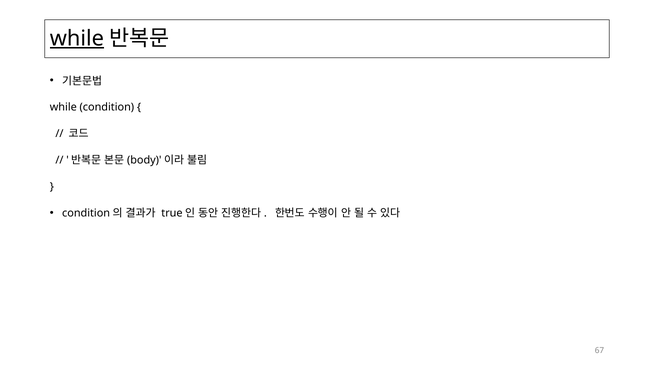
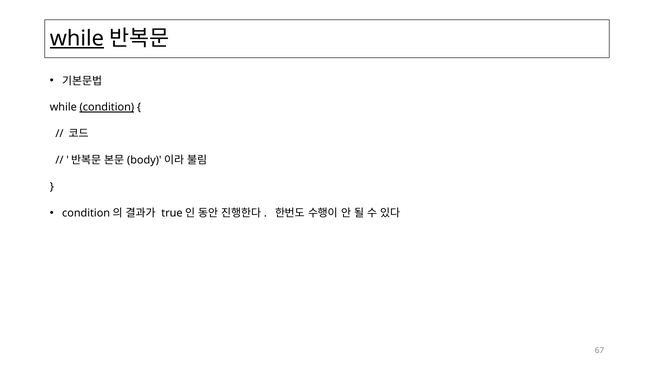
condition underline: none -> present
